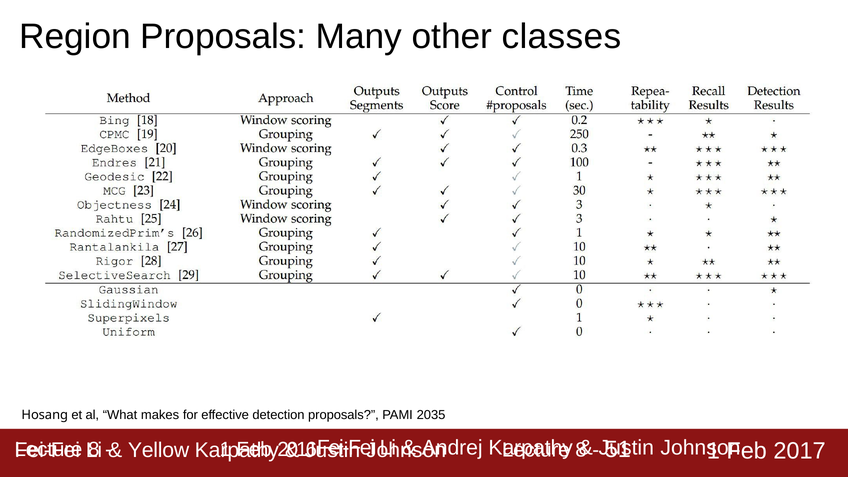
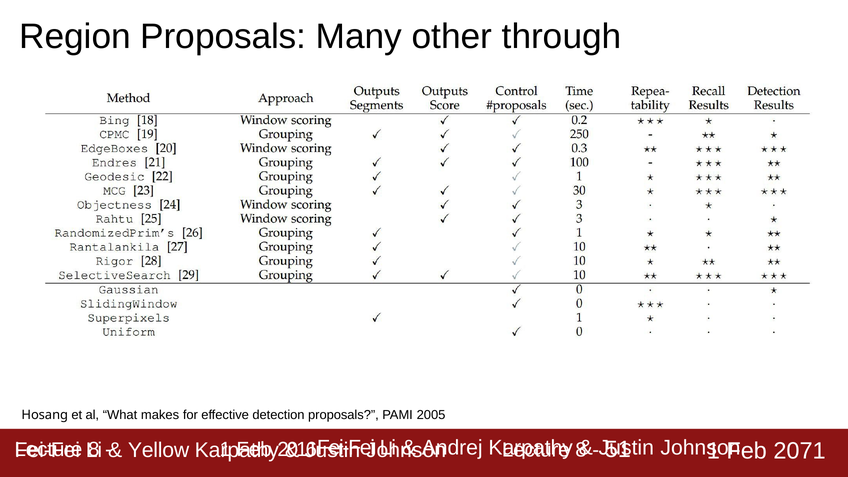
classes: classes -> through
2035: 2035 -> 2005
2017: 2017 -> 2071
